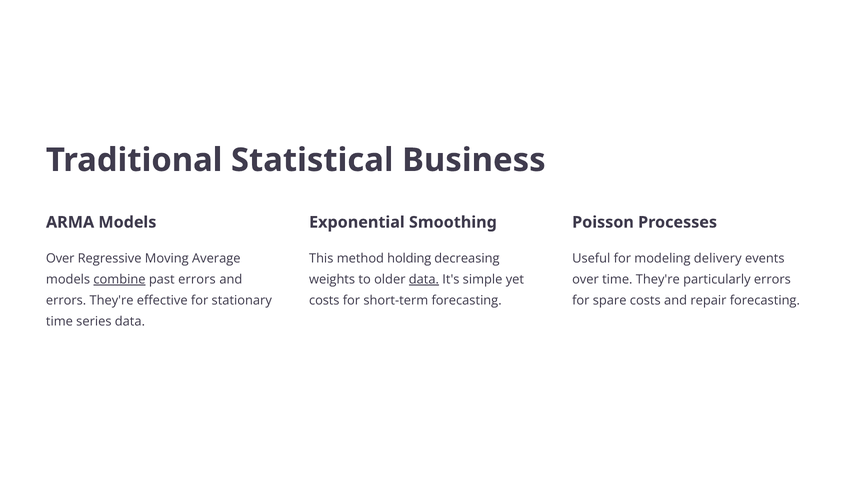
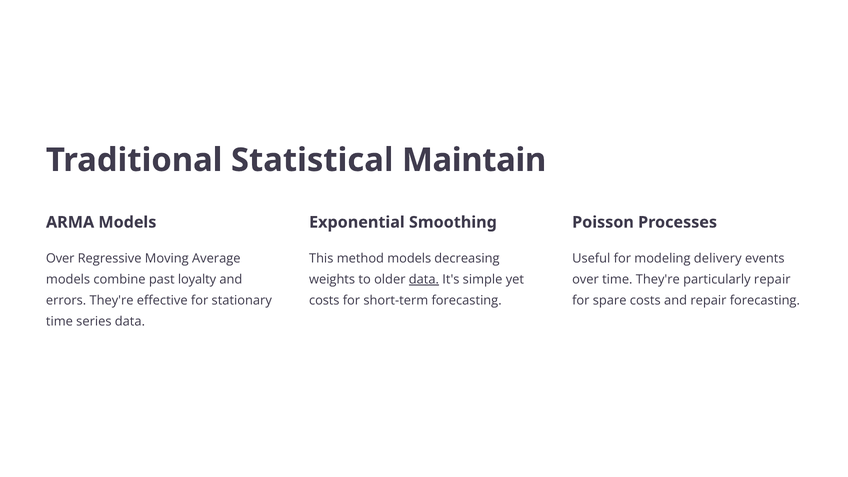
Business: Business -> Maintain
method holding: holding -> models
combine underline: present -> none
past errors: errors -> loyalty
particularly errors: errors -> repair
